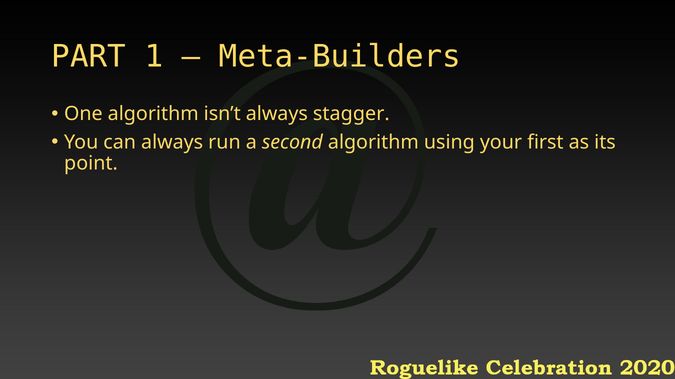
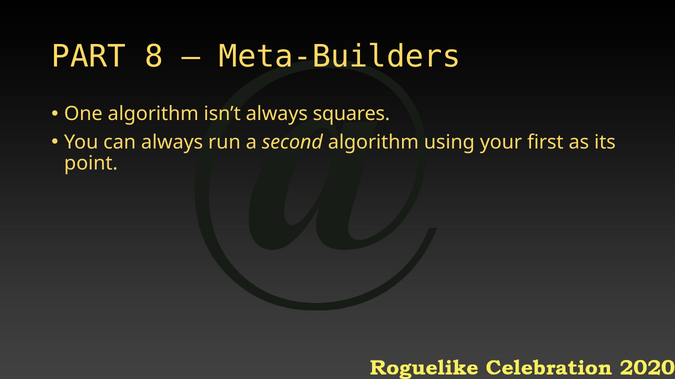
1: 1 -> 8
stagger: stagger -> squares
